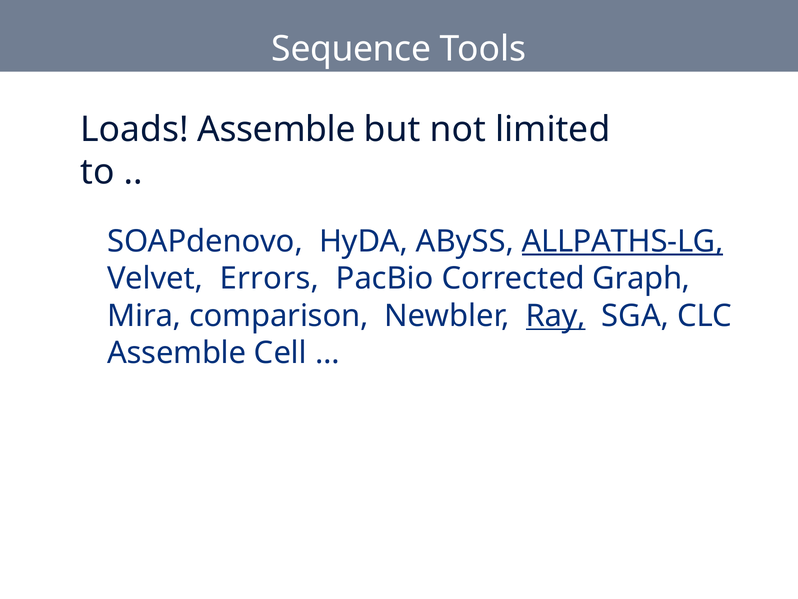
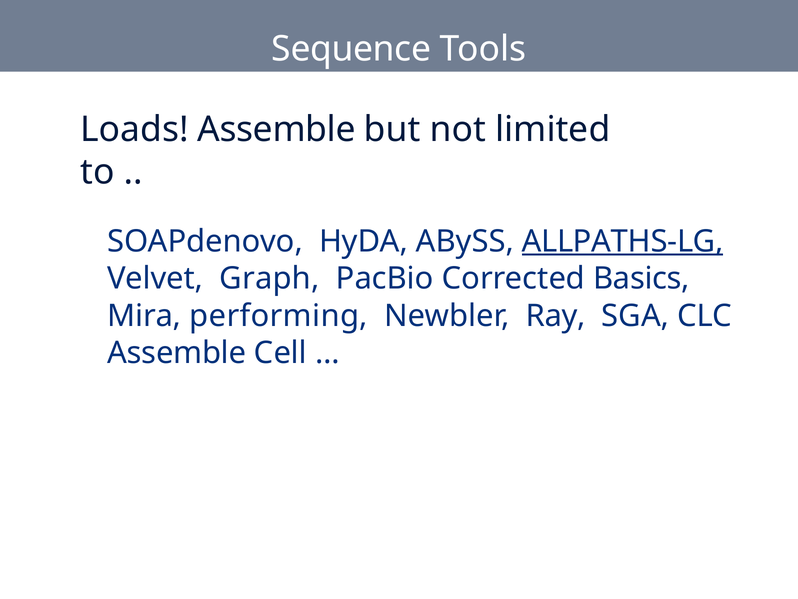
Errors: Errors -> Graph
Graph: Graph -> Basics
comparison: comparison -> performing
Ray underline: present -> none
